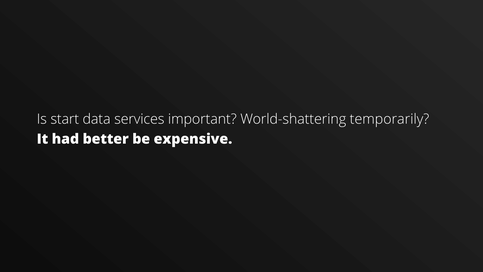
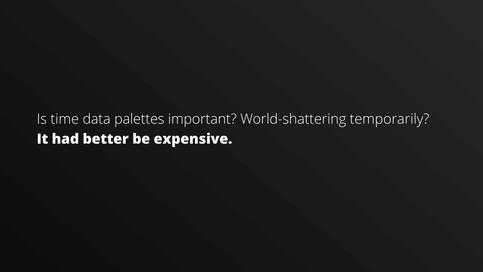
start: start -> time
services: services -> palettes
